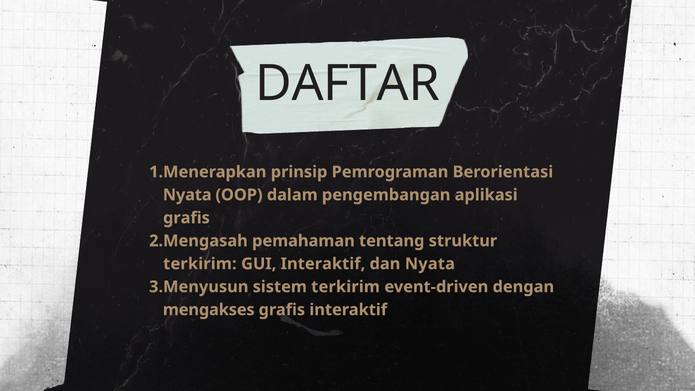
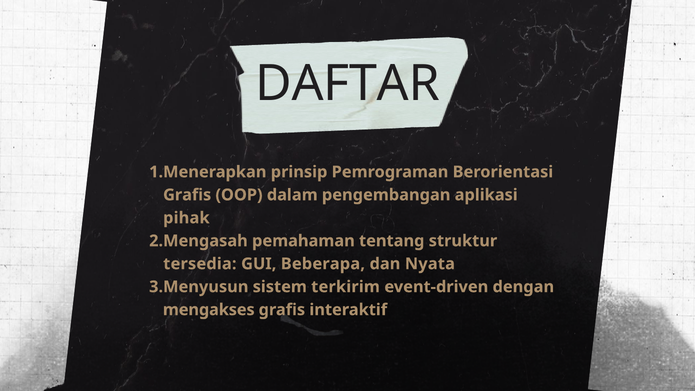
Nyata at (187, 195): Nyata -> Grafis
grafis at (186, 218): grafis -> pihak
terkirim at (200, 264): terkirim -> tersedia
GUI Interaktif: Interaktif -> Beberapa
